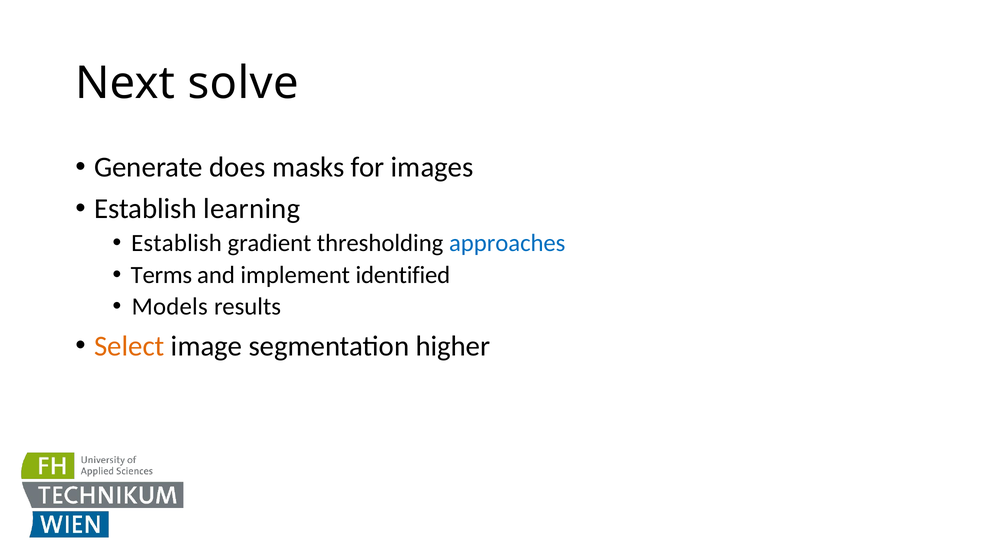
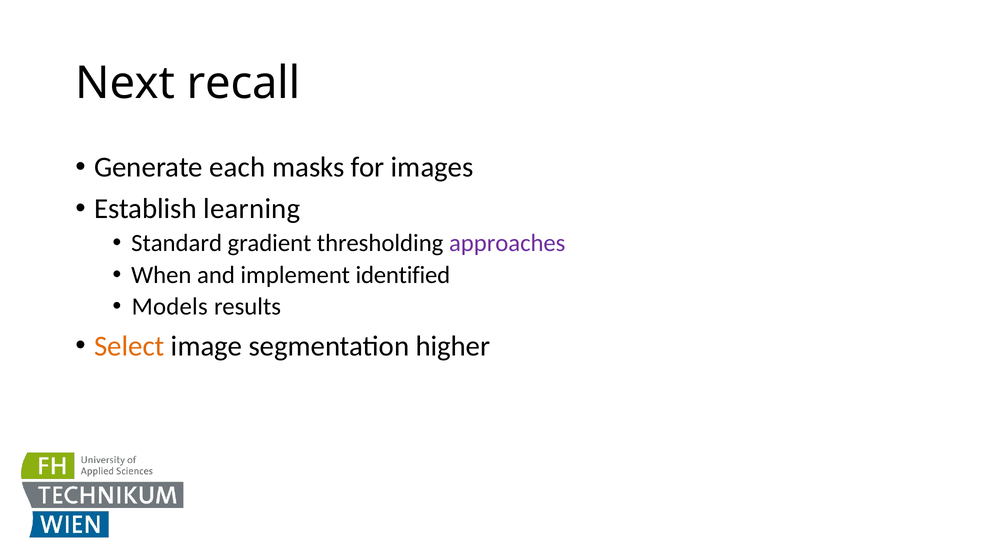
solve: solve -> recall
does: does -> each
Establish at (176, 243): Establish -> Standard
approaches colour: blue -> purple
Terms: Terms -> When
